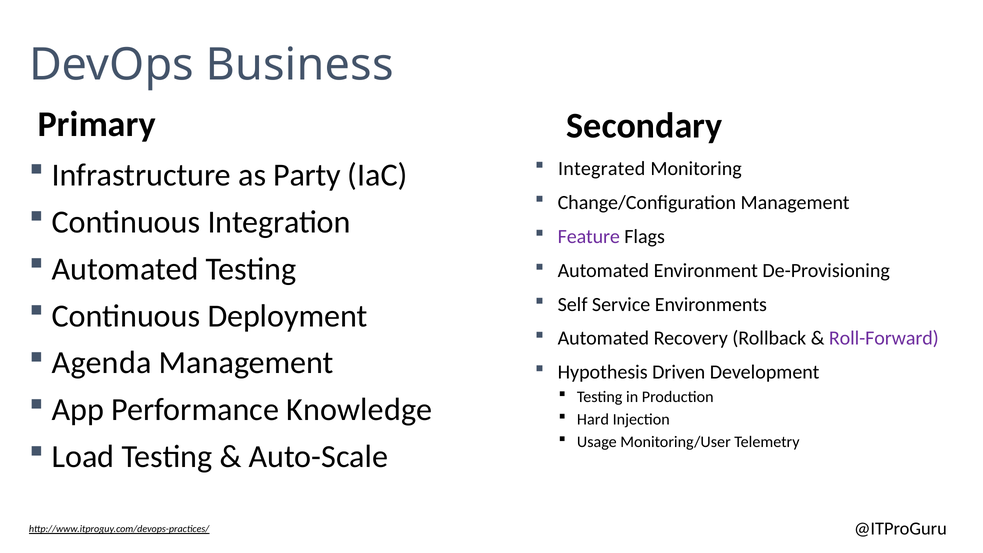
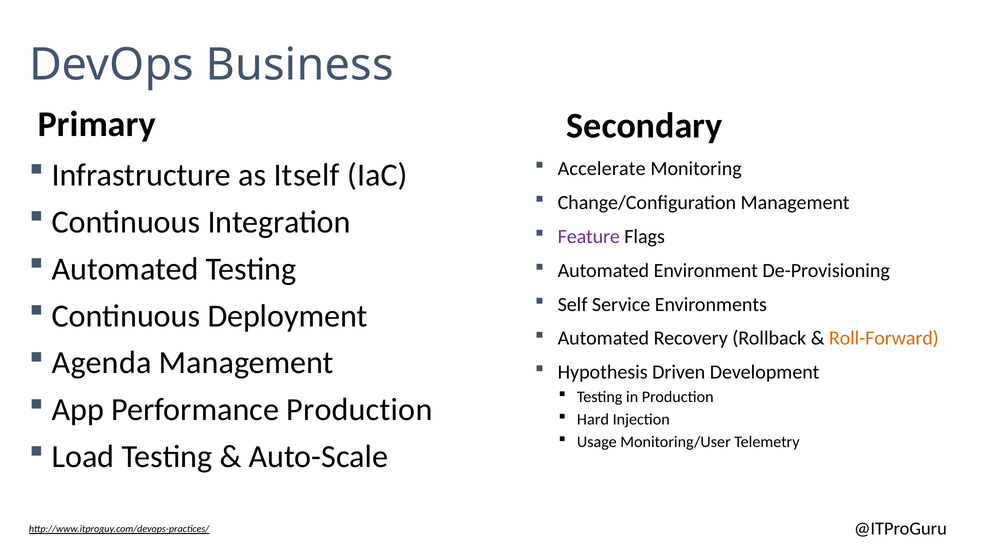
Integrated: Integrated -> Accelerate
Party: Party -> Itself
Roll-Forward colour: purple -> orange
Performance Knowledge: Knowledge -> Production
